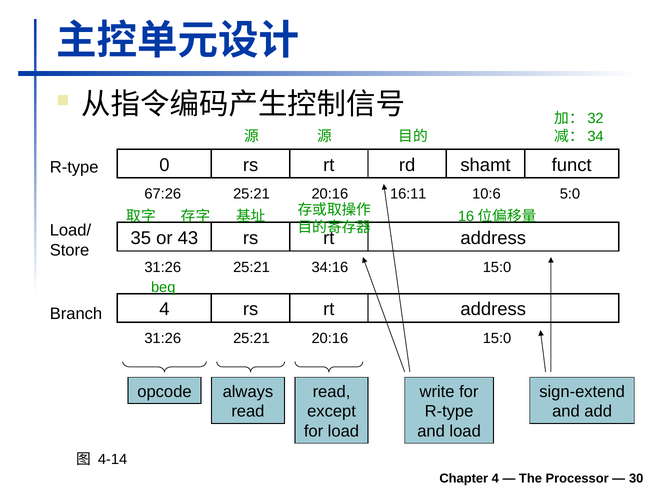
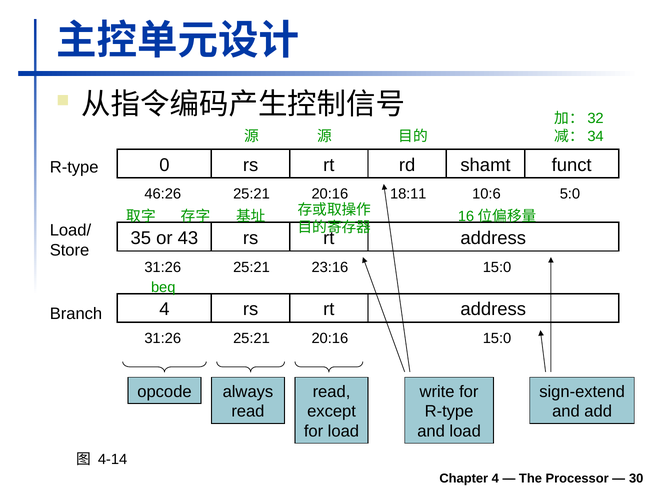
67:26: 67:26 -> 46:26
16:11: 16:11 -> 18:11
34:16: 34:16 -> 23:16
